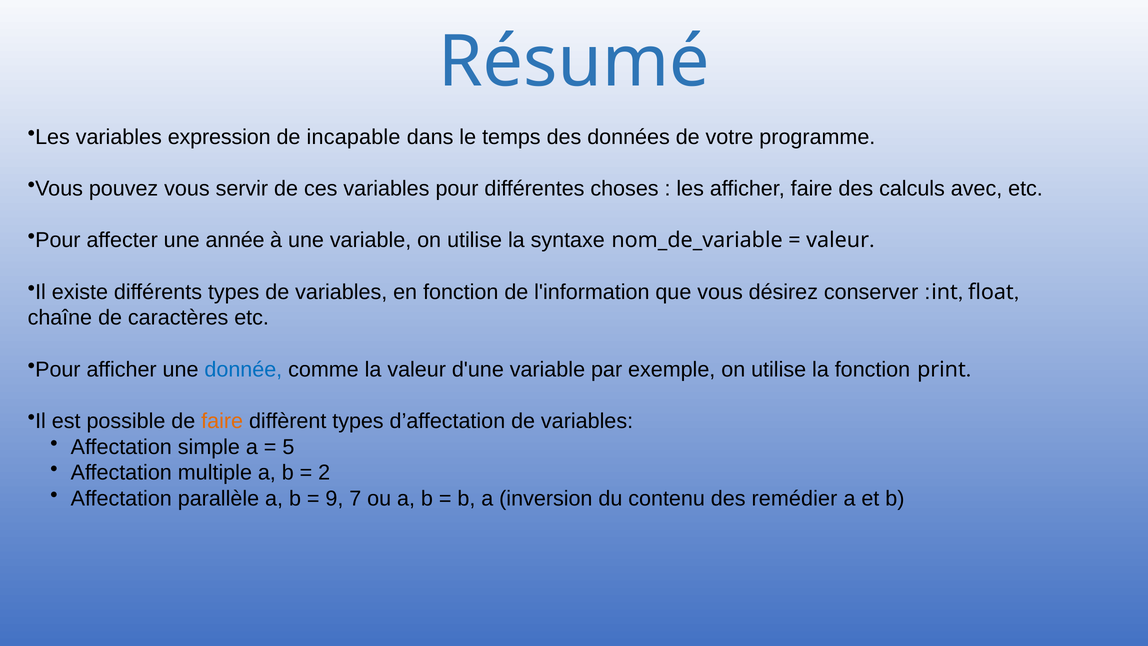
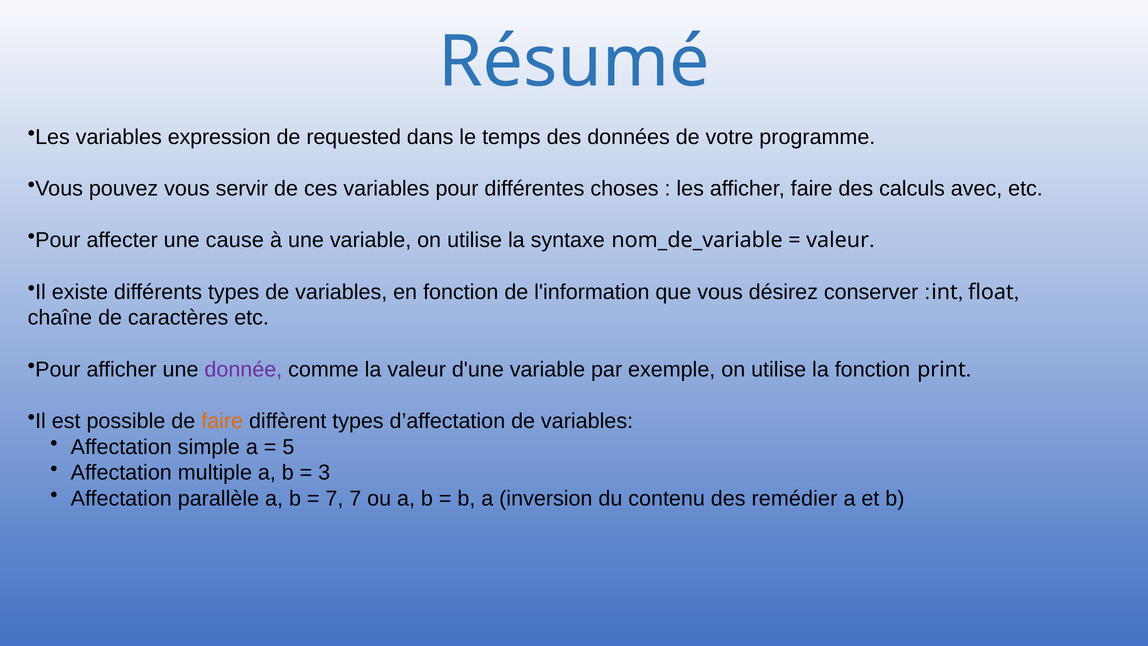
incapable: incapable -> requested
année: année -> cause
donnée colour: blue -> purple
2: 2 -> 3
9 at (334, 499): 9 -> 7
